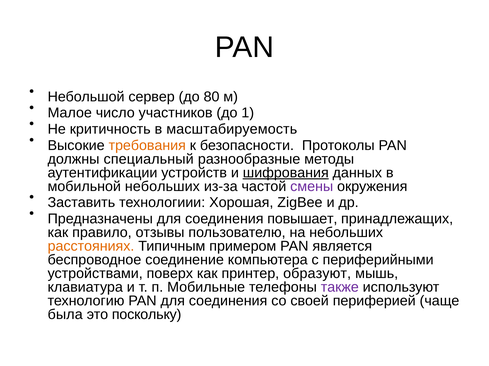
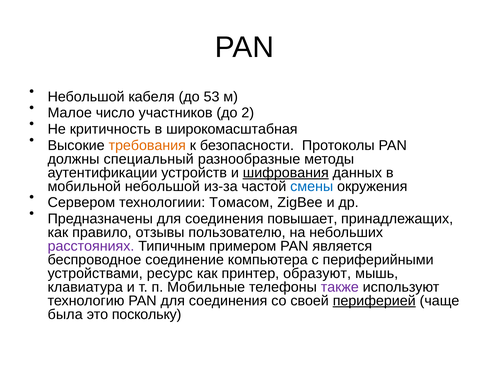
сервер: сервер -> кабеля
80: 80 -> 53
1: 1 -> 2
масштабируемость: масштабируемость -> широкомасштабная
мобильной небольших: небольших -> небольшой
смены colour: purple -> blue
Заставить: Заставить -> Сервером
Хорошая: Хорошая -> Томасом
расстояниях colour: orange -> purple
поверх: поверх -> ресурс
периферией underline: none -> present
